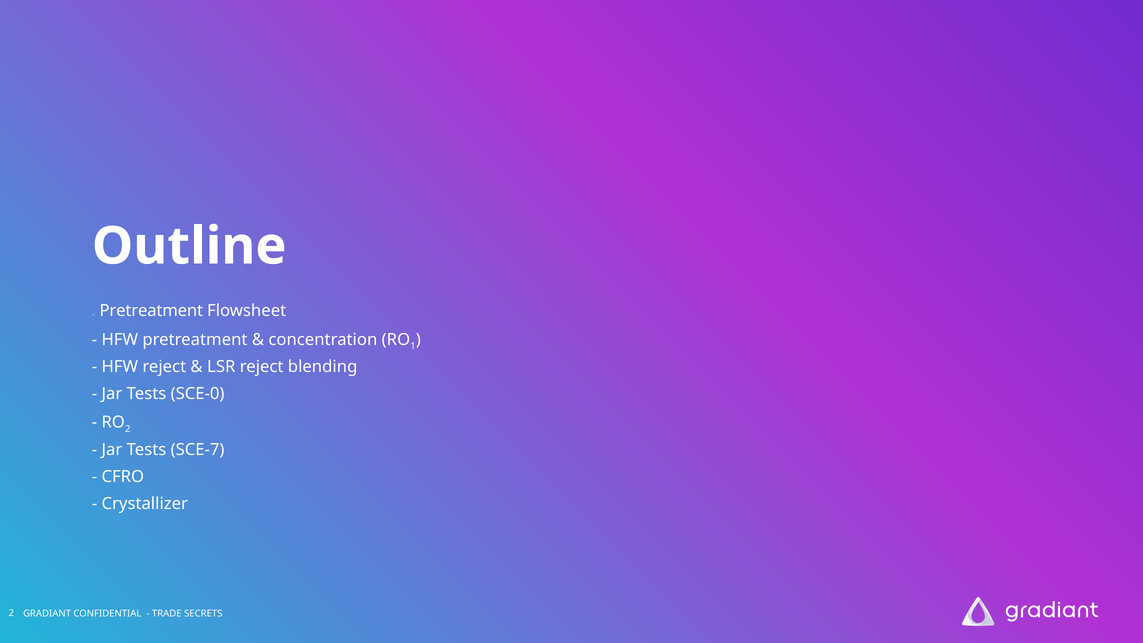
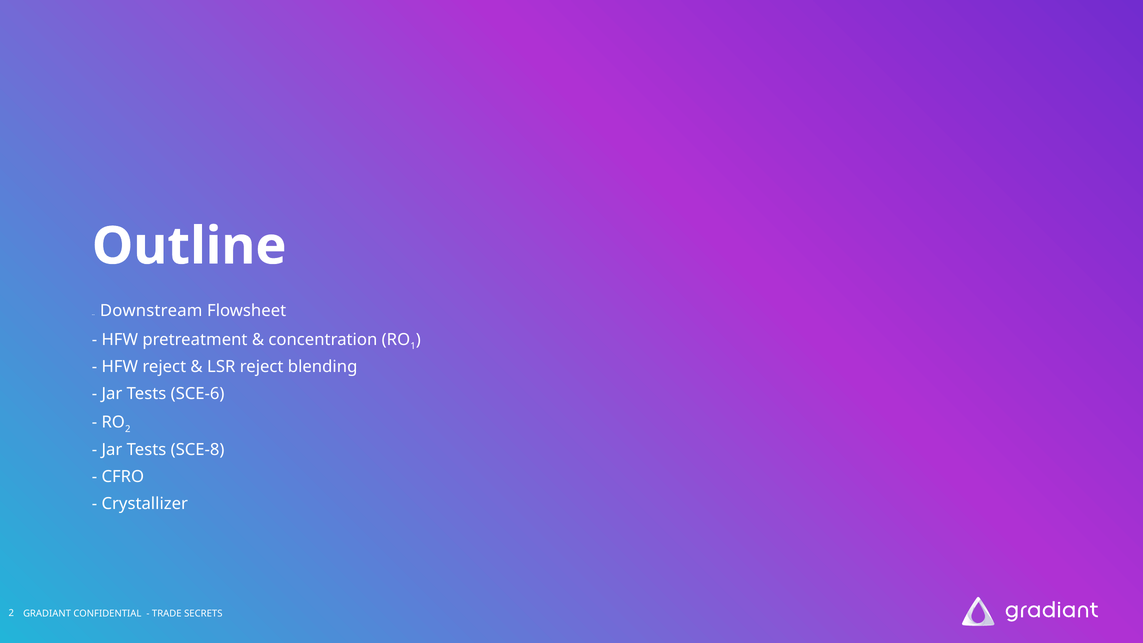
Pretreatment at (151, 311): Pretreatment -> Downstream
SCE-0: SCE-0 -> SCE-6
SCE-7: SCE-7 -> SCE-8
